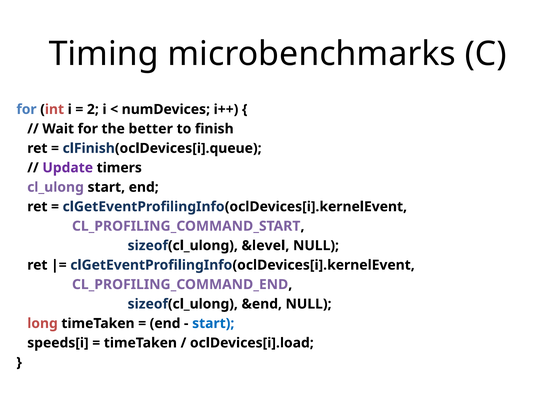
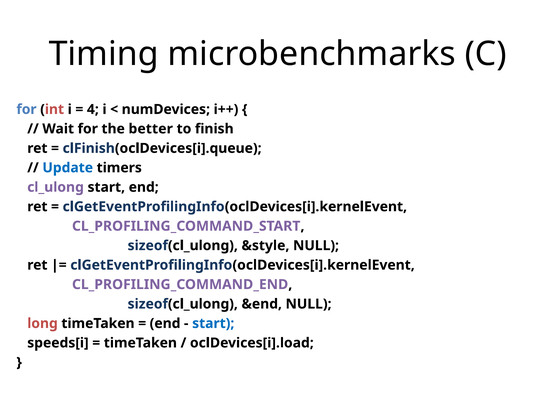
2: 2 -> 4
Update colour: purple -> blue
&level: &level -> &style
